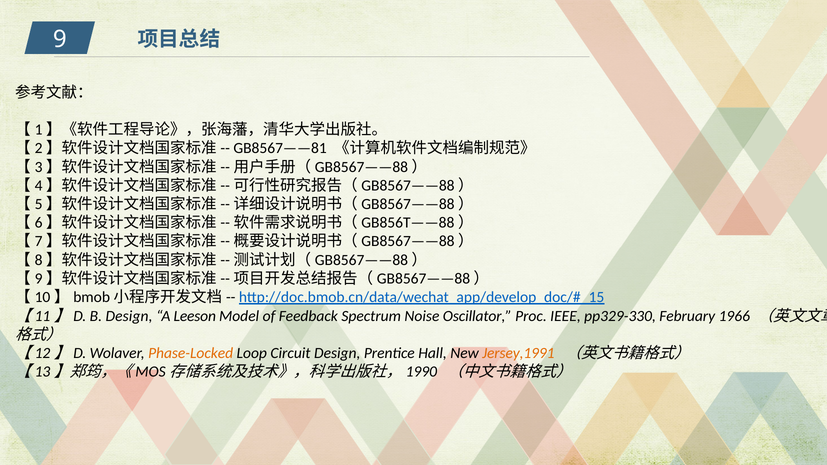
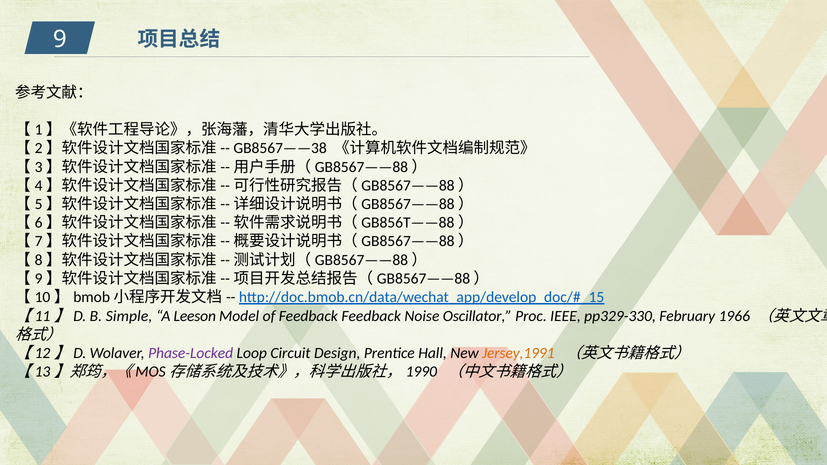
GB8567——81: GB8567——81 -> GB8567——38
B Design: Design -> Simple
Feedback Spectrum: Spectrum -> Feedback
Phase-Locked colour: orange -> purple
